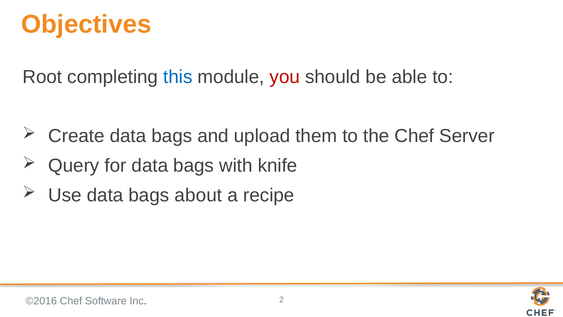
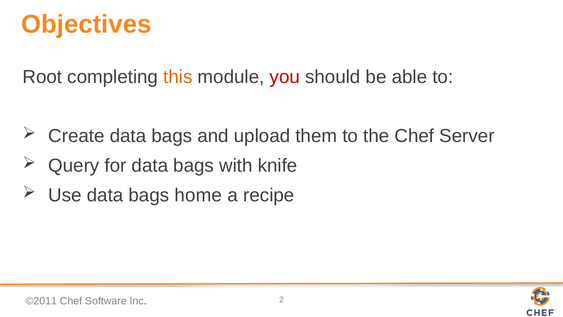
this colour: blue -> orange
about: about -> home
©2016: ©2016 -> ©2011
